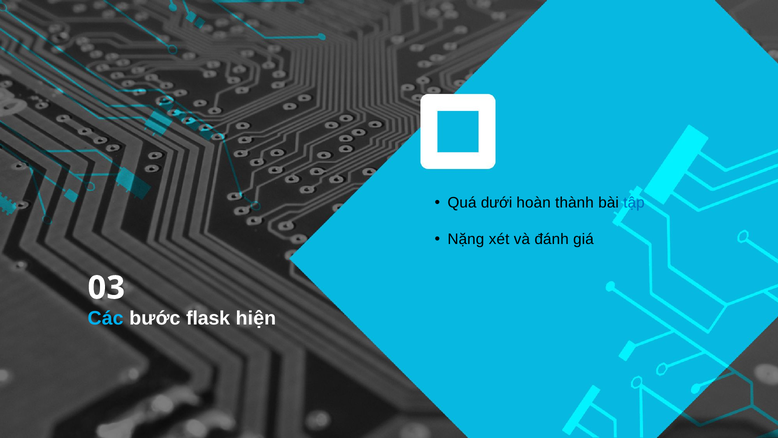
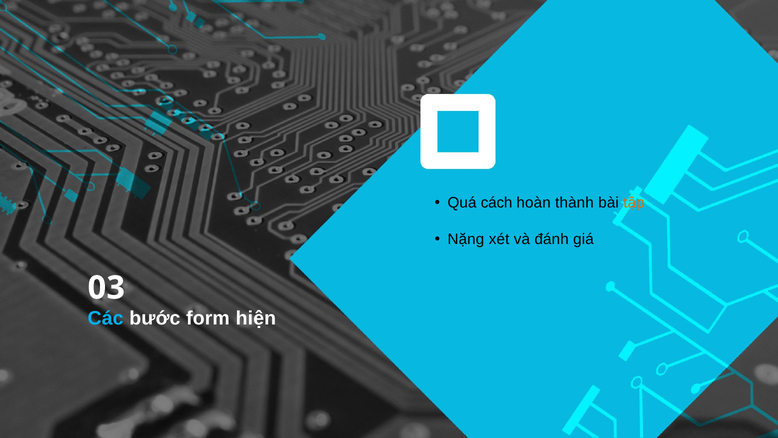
dưới: dưới -> cách
tập colour: blue -> orange
flask: flask -> form
